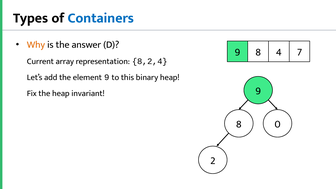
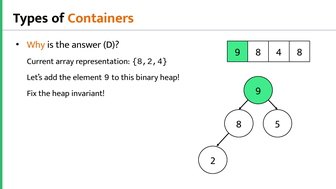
Containers colour: blue -> orange
4 7: 7 -> 8
0: 0 -> 5
